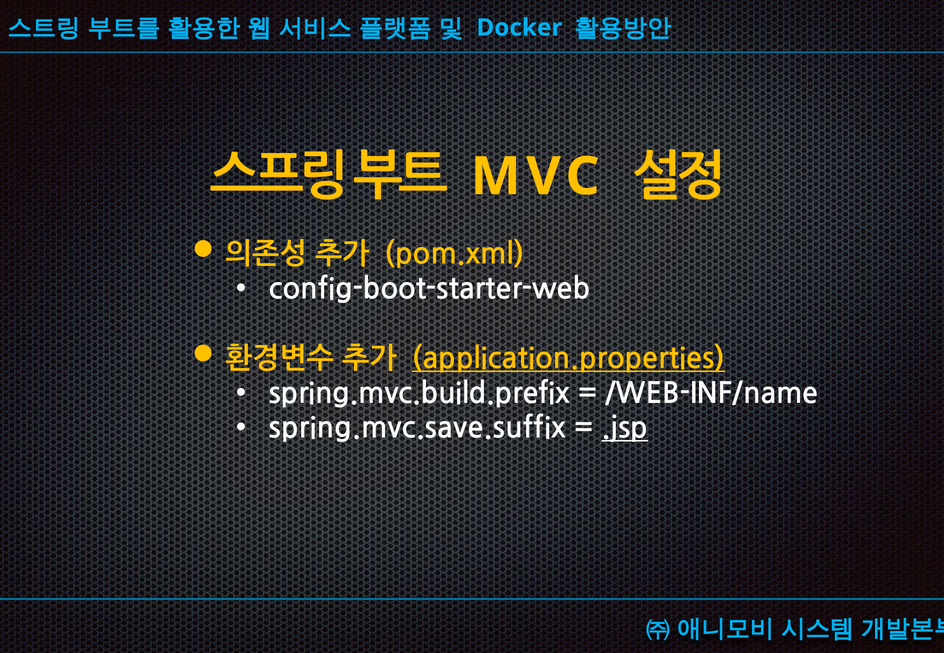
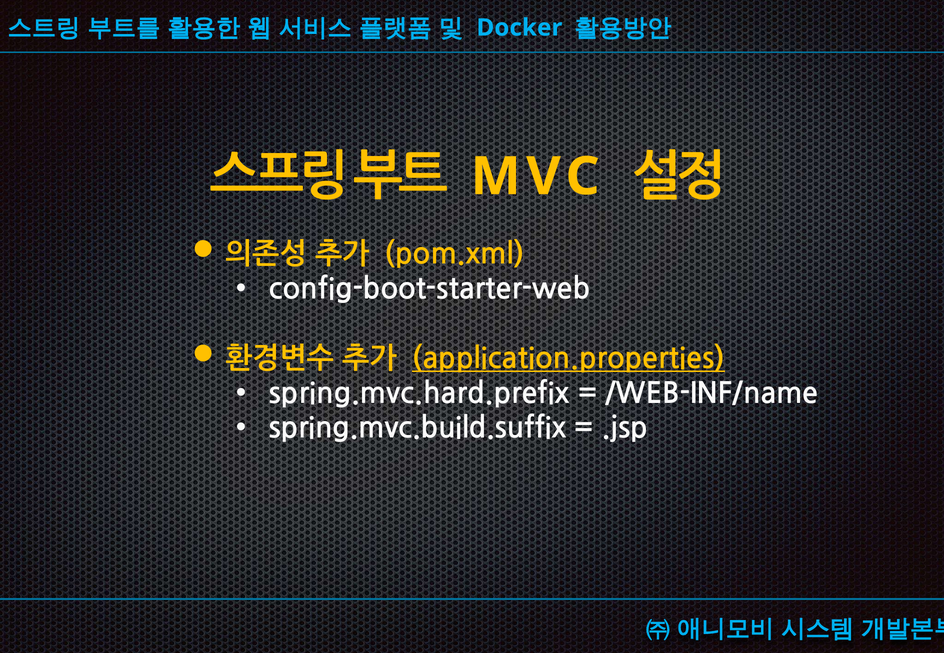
spring.mvc.build.prefix: spring.mvc.build.prefix -> spring.mvc.hard.prefix
spring.mvc.save.suffix: spring.mvc.save.suffix -> spring.mvc.build.suffix
.jsp underline: present -> none
